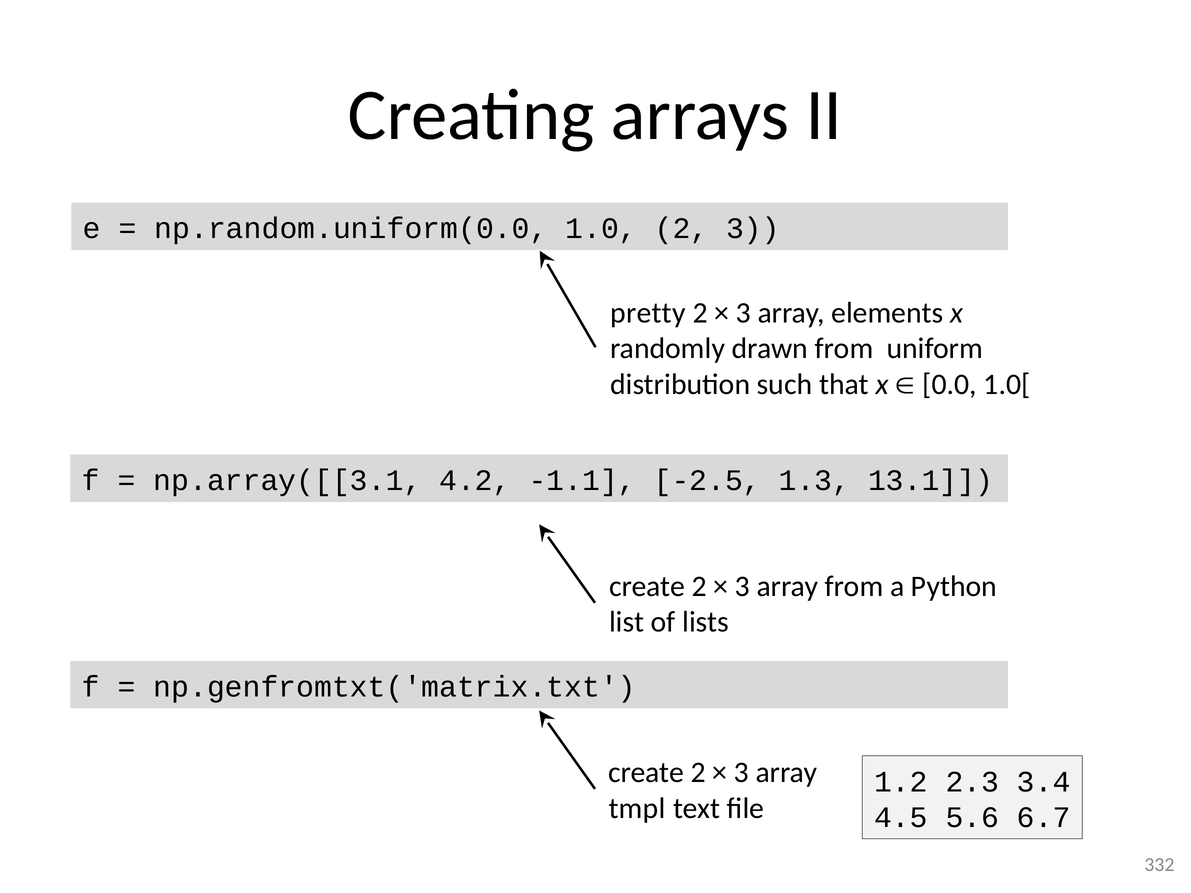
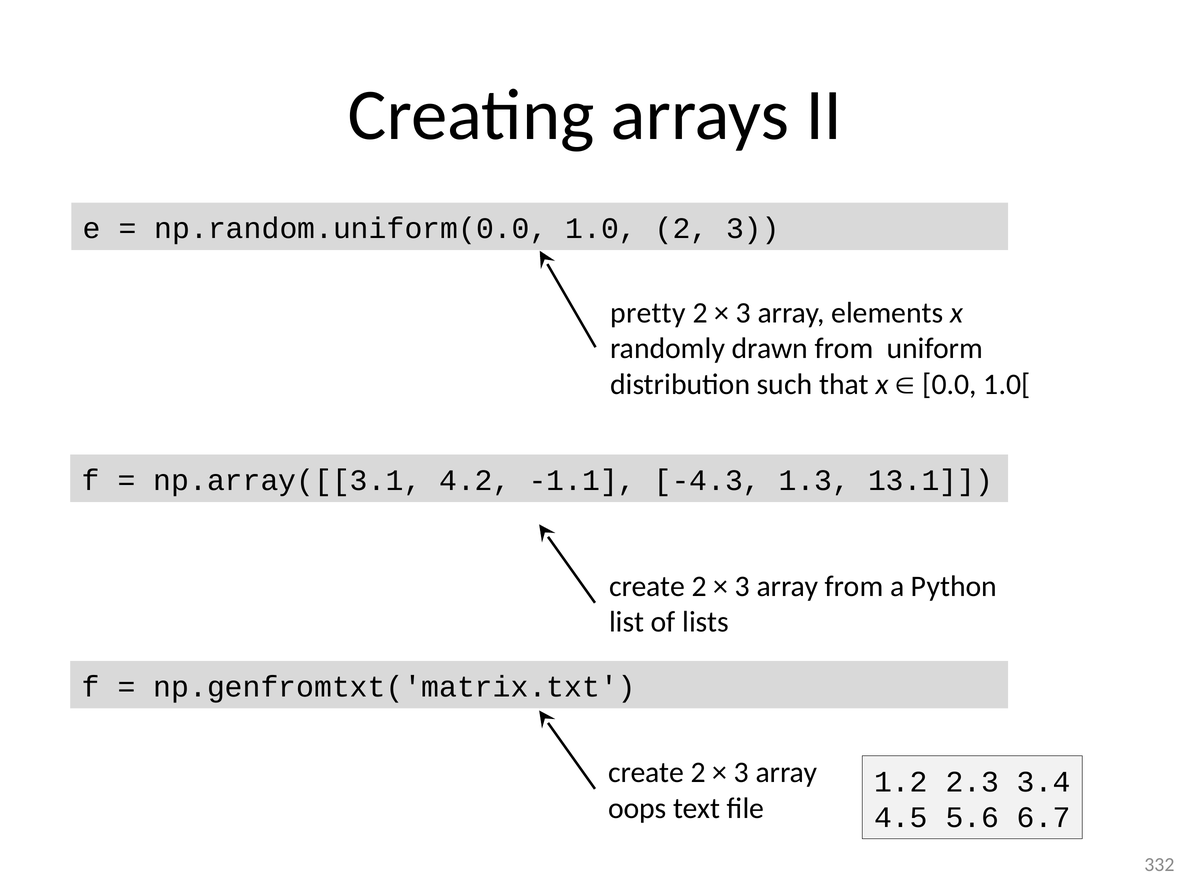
-2.5: -2.5 -> -4.3
tmpl: tmpl -> oops
